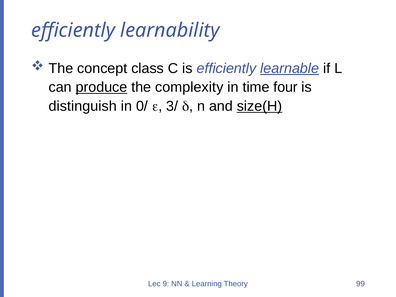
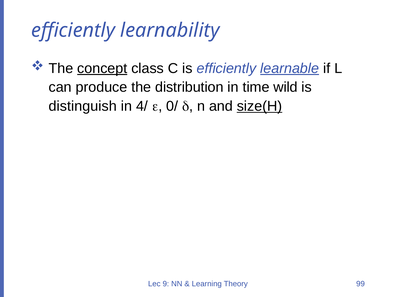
concept underline: none -> present
produce underline: present -> none
complexity: complexity -> distribution
four: four -> wild
0/: 0/ -> 4/
3/: 3/ -> 0/
